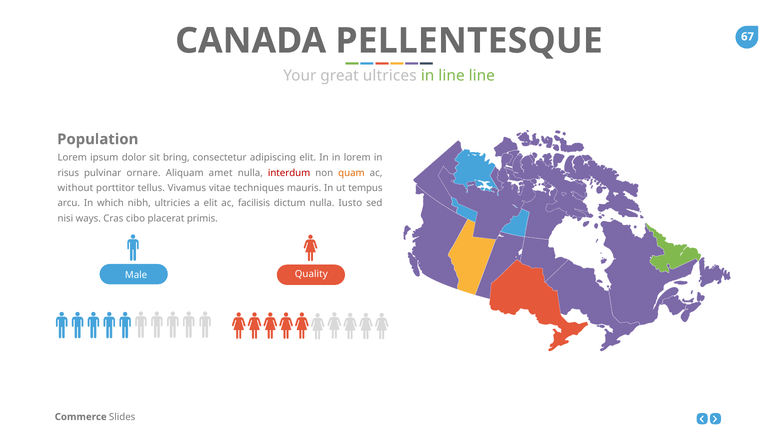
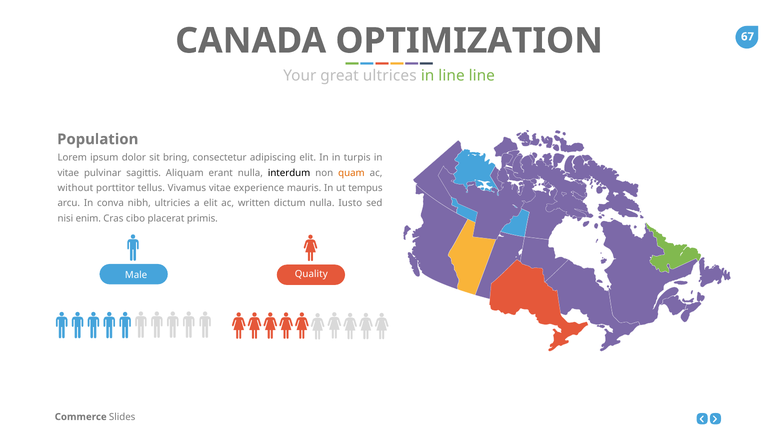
PELLENTESQUE: PELLENTESQUE -> OPTIMIZATION
in lorem: lorem -> turpis
risus at (68, 173): risus -> vitae
ornare: ornare -> sagittis
amet: amet -> erant
interdum colour: red -> black
techniques: techniques -> experience
which: which -> conva
facilisis: facilisis -> written
ways: ways -> enim
